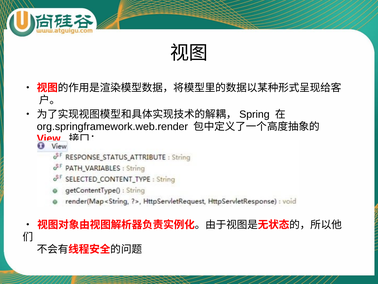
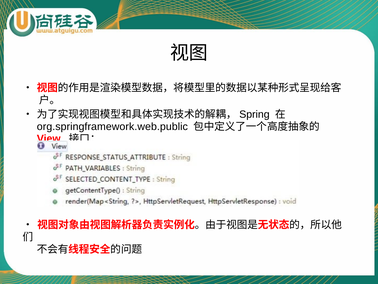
org.springframework.web.render: org.springframework.web.render -> org.springframework.web.public
